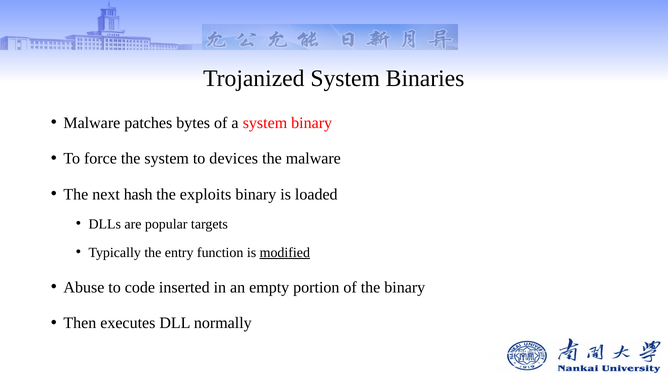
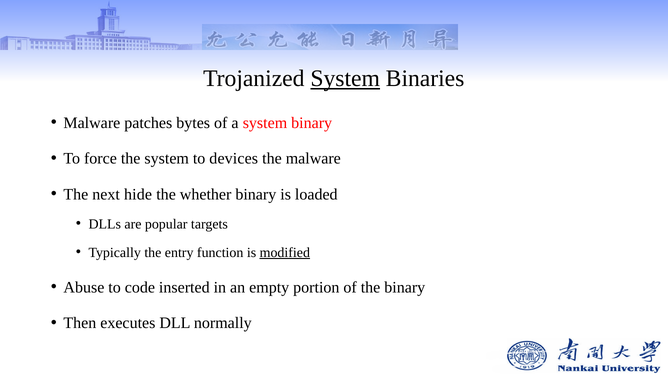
System at (345, 78) underline: none -> present
hash: hash -> hide
exploits: exploits -> whether
